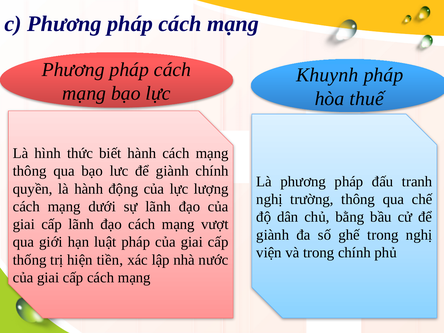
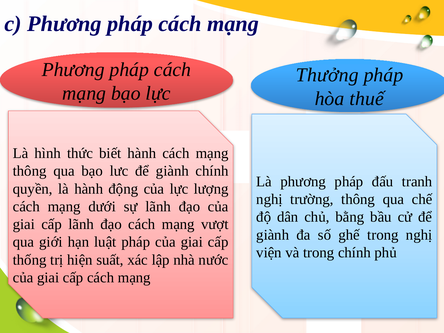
Khuynh: Khuynh -> Thưởng
tiền: tiền -> suất
